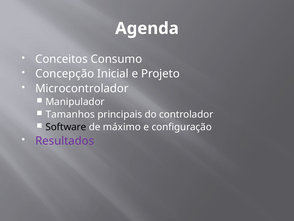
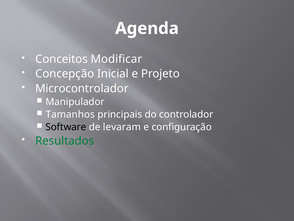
Consumo: Consumo -> Modificar
máximo: máximo -> levaram
Resultados colour: purple -> green
